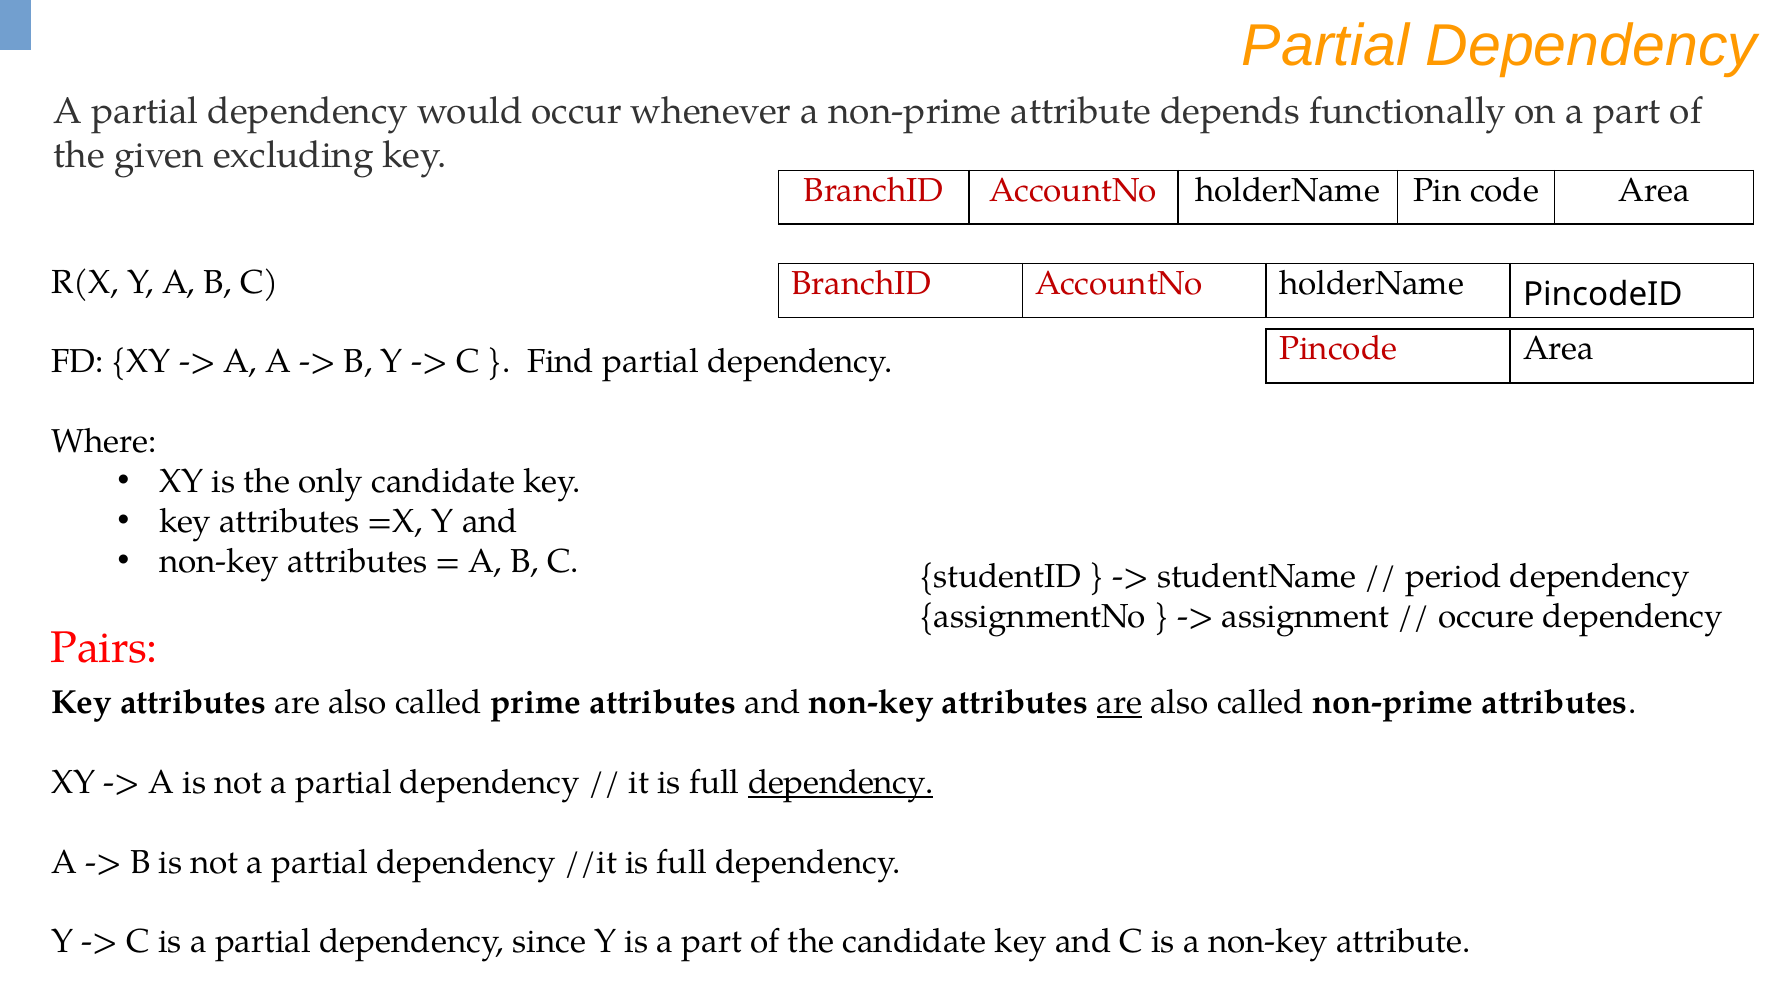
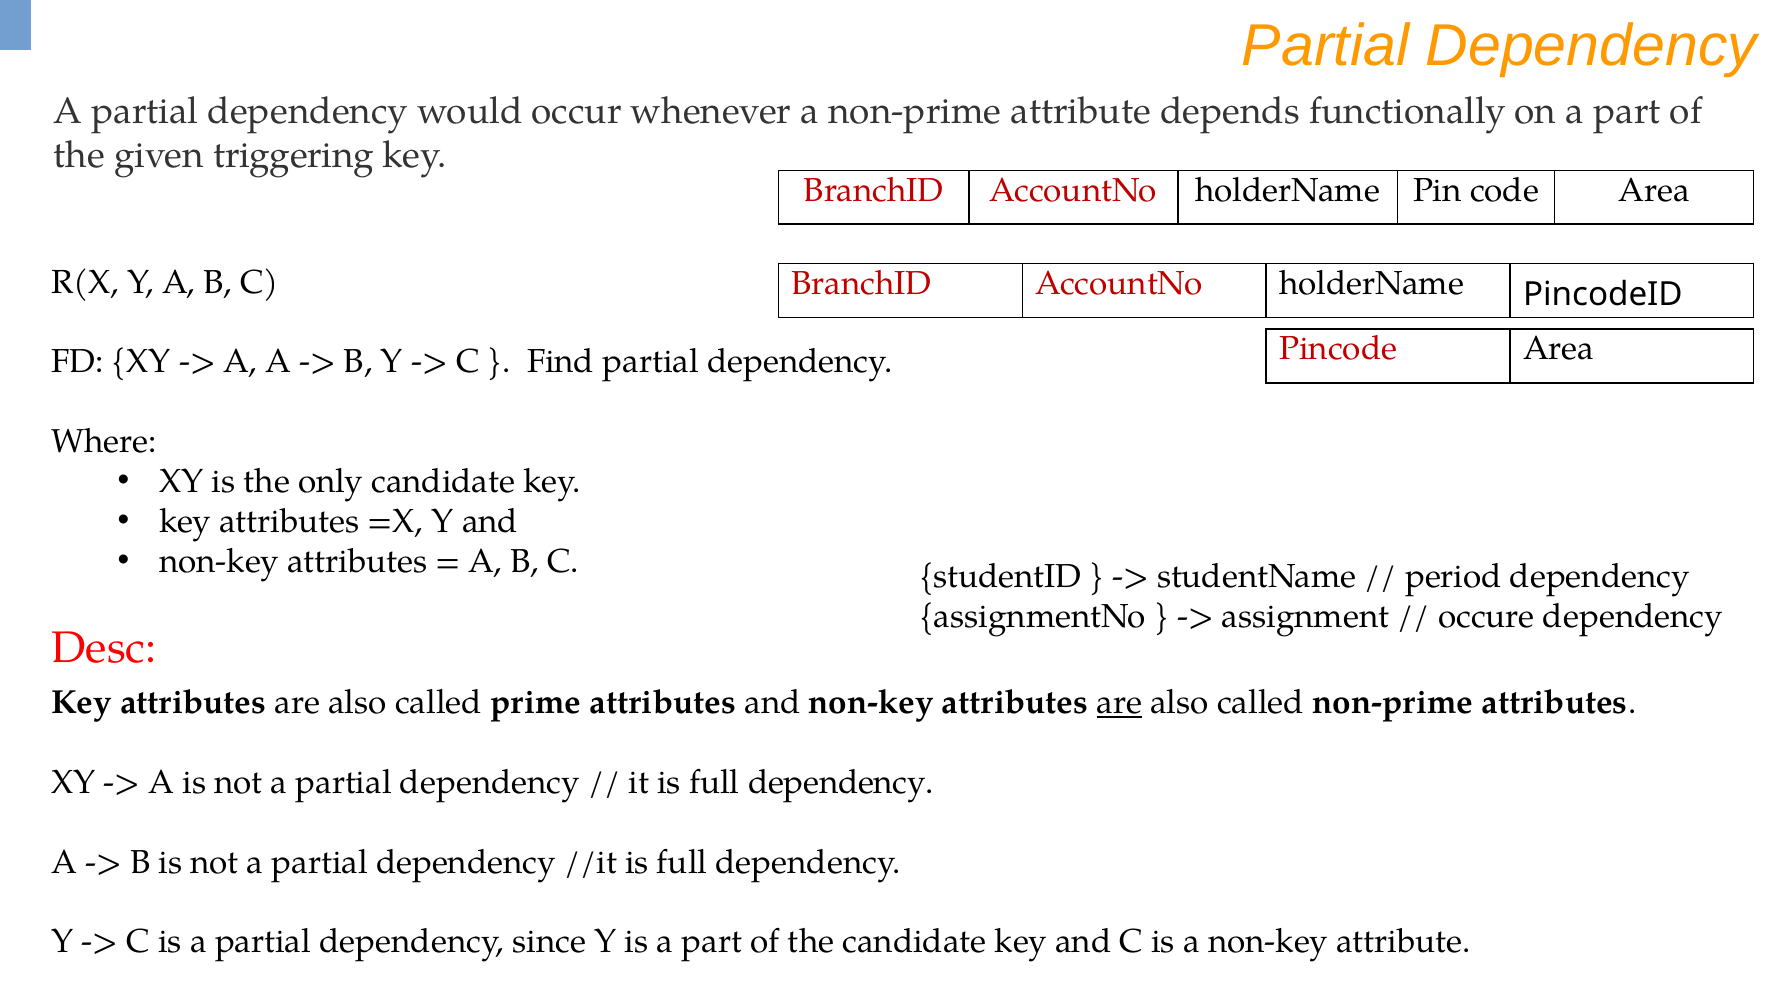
excluding: excluding -> triggering
Pairs: Pairs -> Desc
dependency at (841, 783) underline: present -> none
